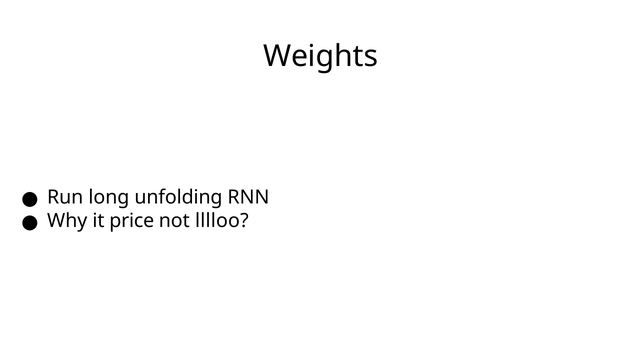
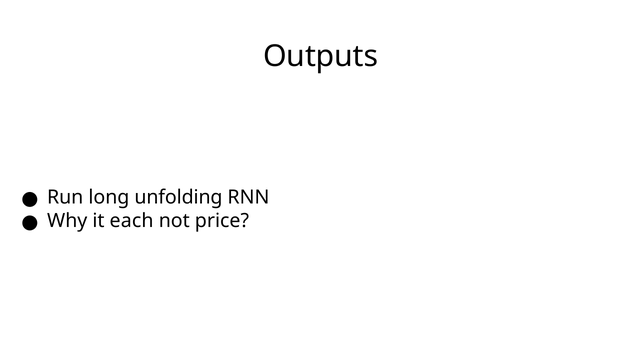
Weights: Weights -> Outputs
price: price -> each
lllloo: lllloo -> price
